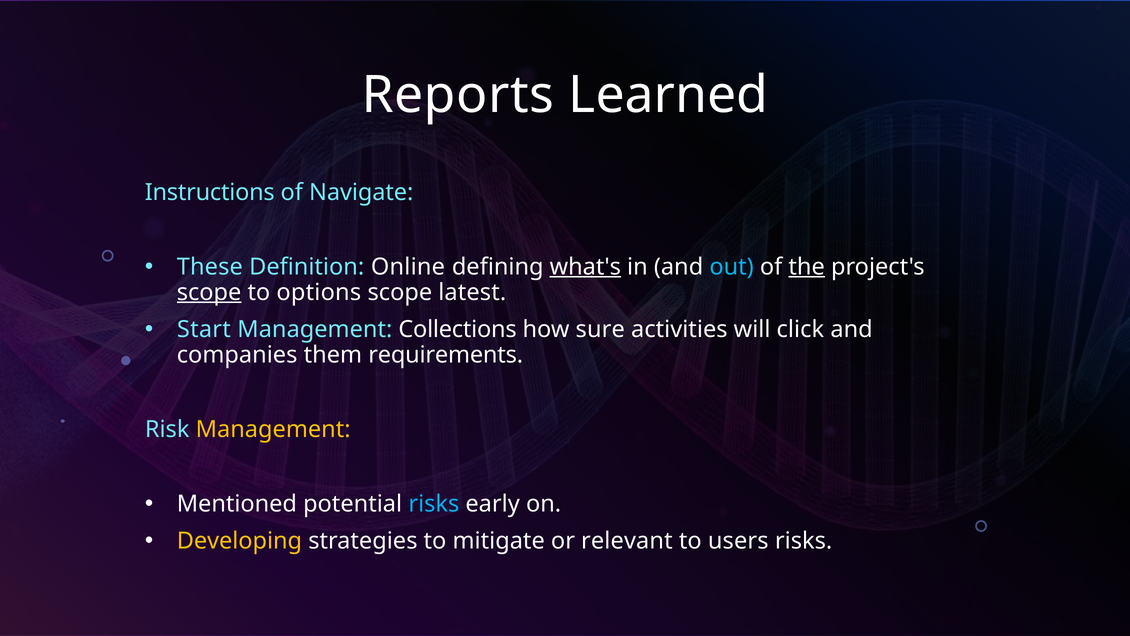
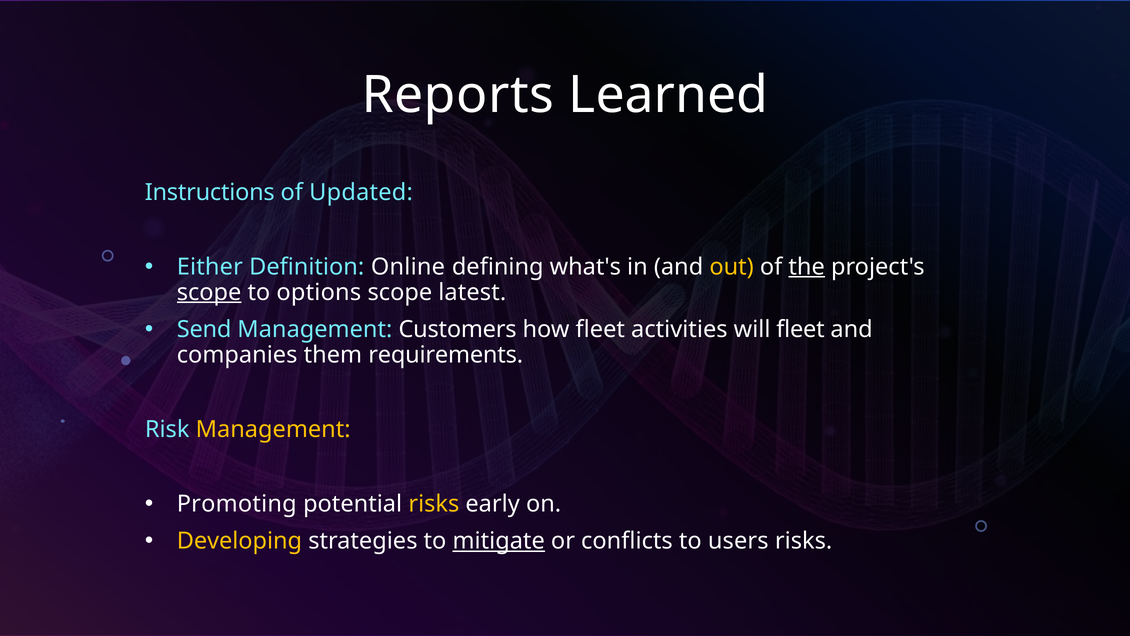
Navigate: Navigate -> Updated
These: These -> Either
what's underline: present -> none
out colour: light blue -> yellow
Start: Start -> Send
Collections: Collections -> Customers
how sure: sure -> fleet
will click: click -> fleet
Mentioned: Mentioned -> Promoting
risks at (434, 504) colour: light blue -> yellow
mitigate underline: none -> present
relevant: relevant -> conflicts
